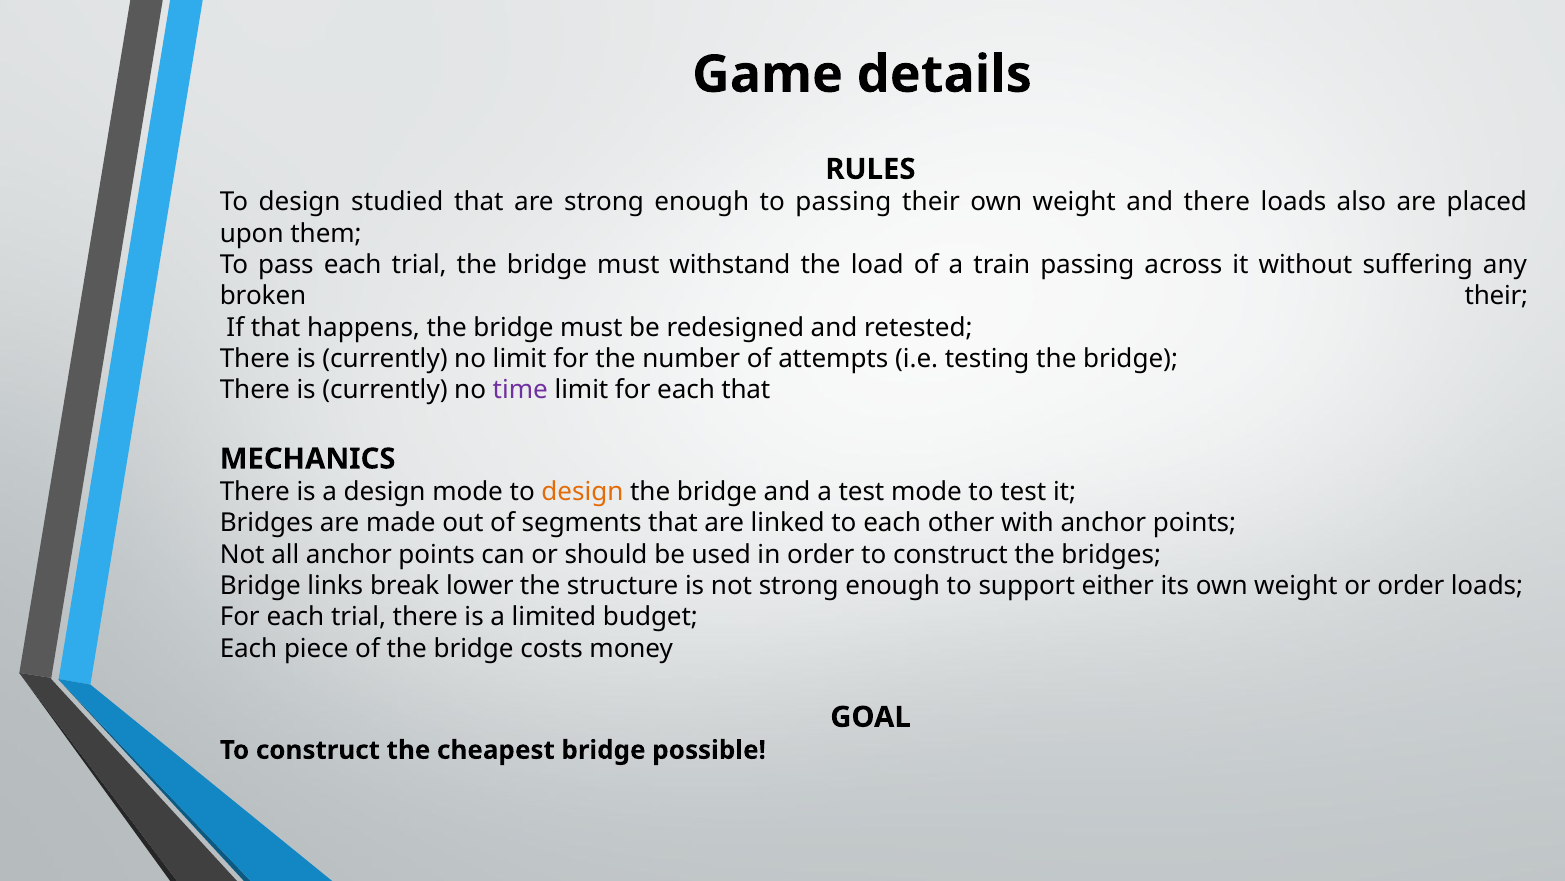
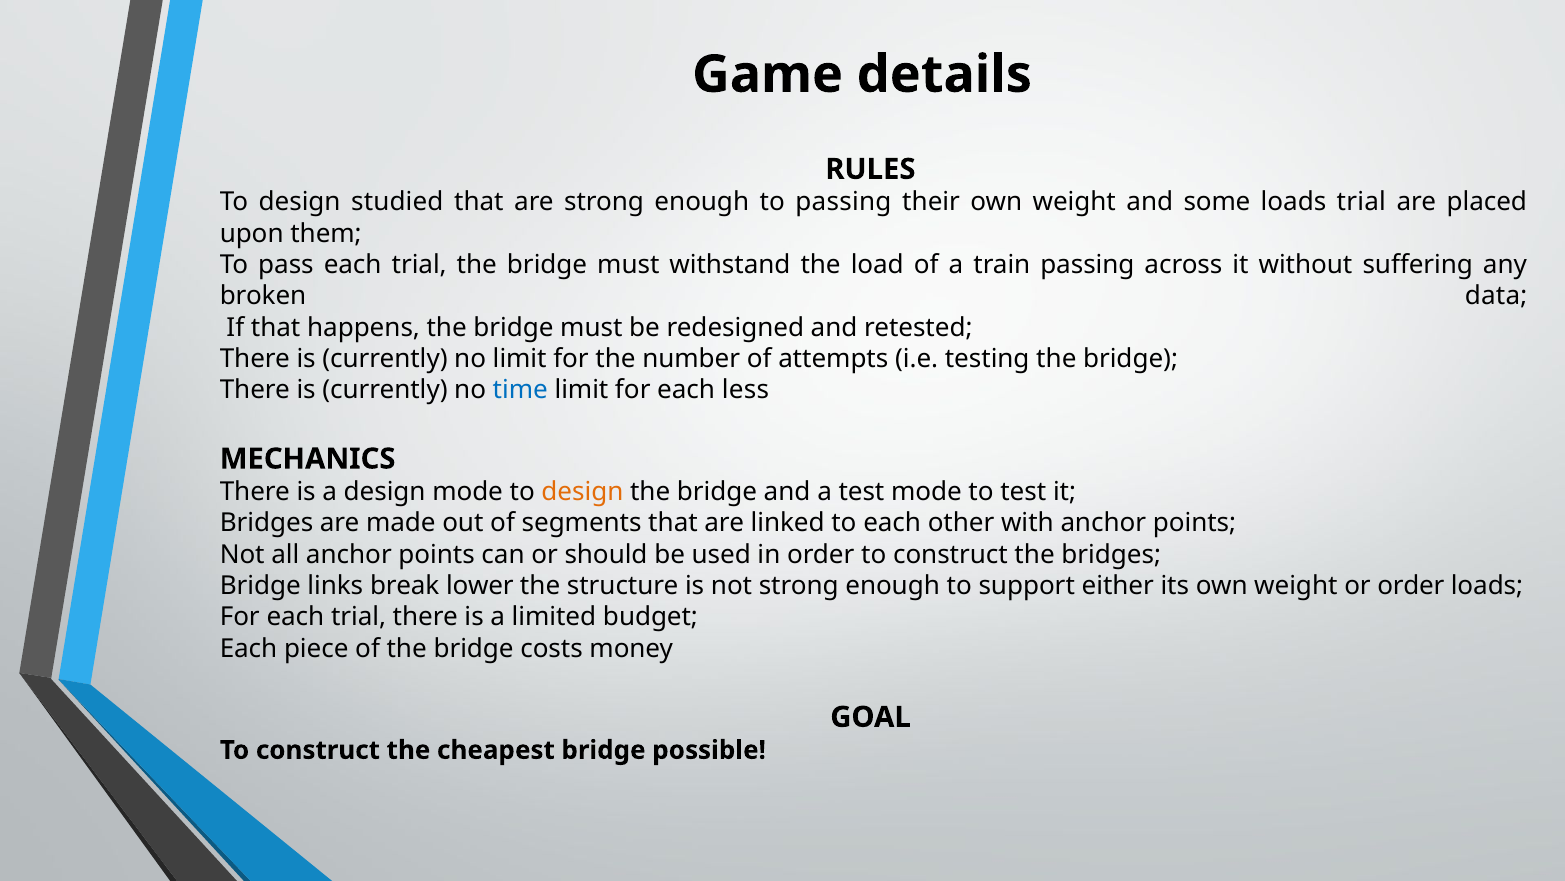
and there: there -> some
loads also: also -> trial
broken their: their -> data
time colour: purple -> blue
each that: that -> less
